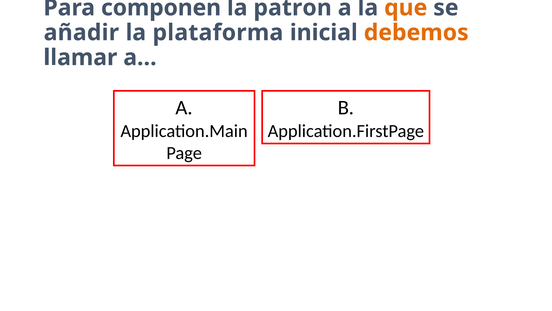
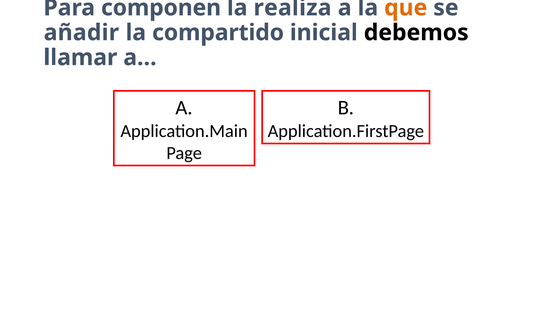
patron: patron -> realiza
plataforma: plataforma -> compartido
debemos colour: orange -> black
